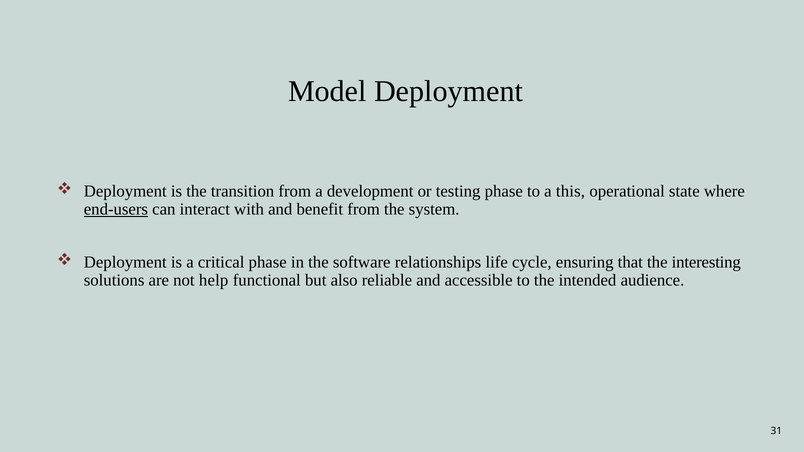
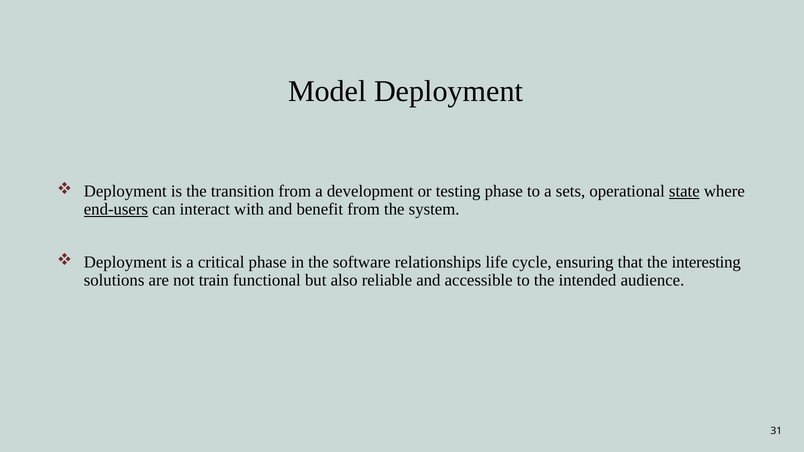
this: this -> sets
state underline: none -> present
help: help -> train
